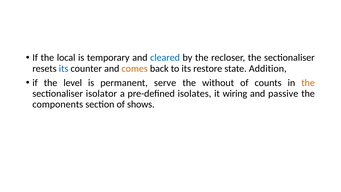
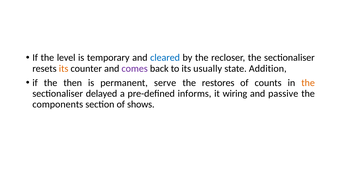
local: local -> level
its at (64, 68) colour: blue -> orange
comes colour: orange -> purple
restore: restore -> usually
level: level -> then
without: without -> restores
isolator: isolator -> delayed
isolates: isolates -> informs
